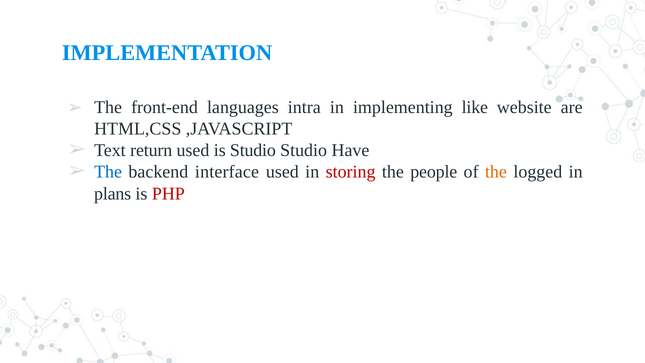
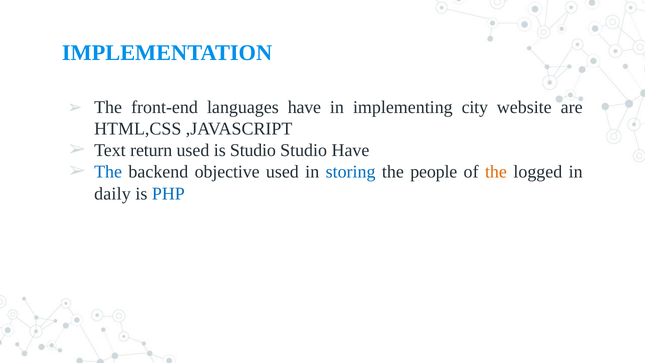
languages intra: intra -> have
like: like -> city
interface: interface -> objective
storing colour: red -> blue
plans: plans -> daily
PHP colour: red -> blue
